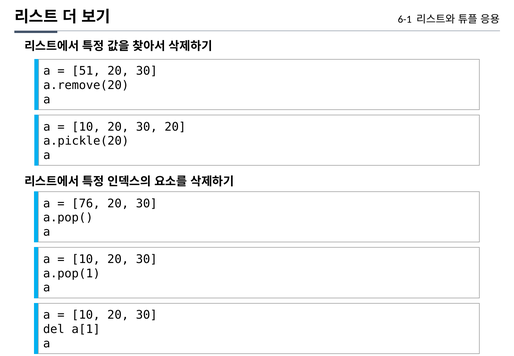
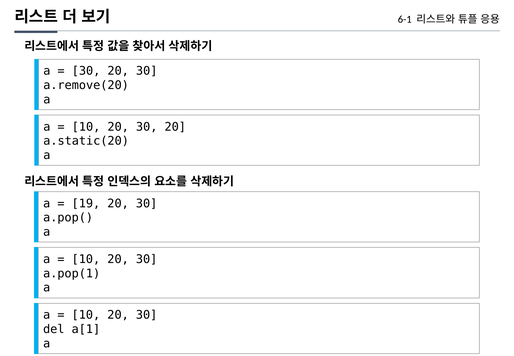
51 at (86, 71): 51 -> 30
a.pickle(20: a.pickle(20 -> a.static(20
76: 76 -> 19
